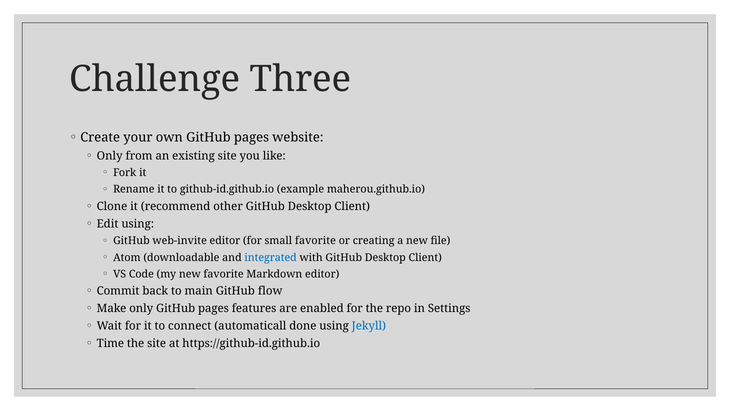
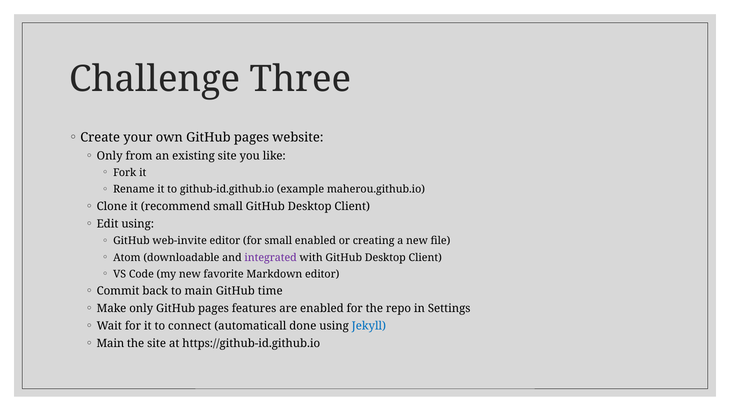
recommend other: other -> small
small favorite: favorite -> enabled
integrated colour: blue -> purple
flow: flow -> time
Time at (110, 343): Time -> Main
